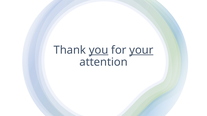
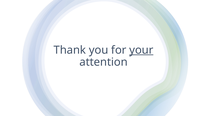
you underline: present -> none
